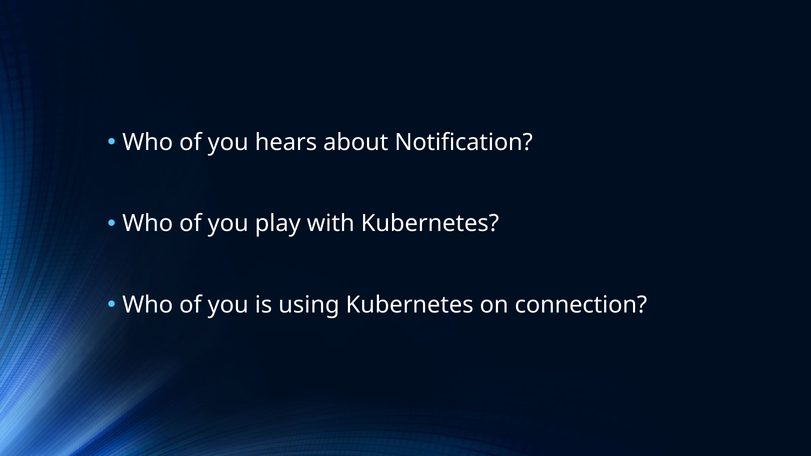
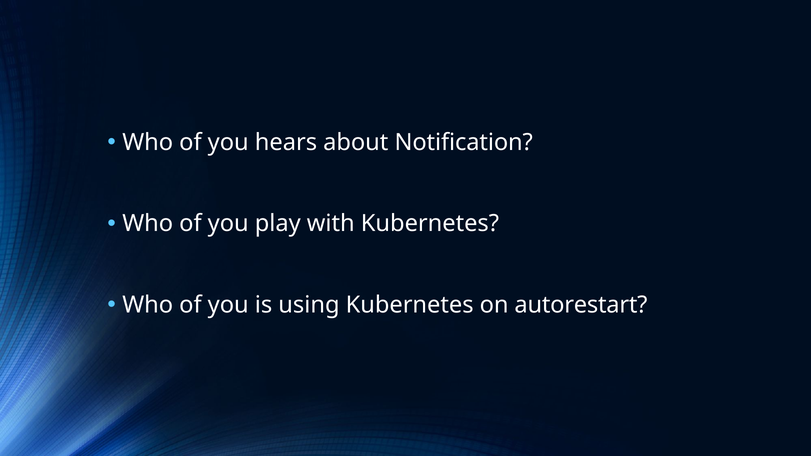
connection: connection -> autorestart
